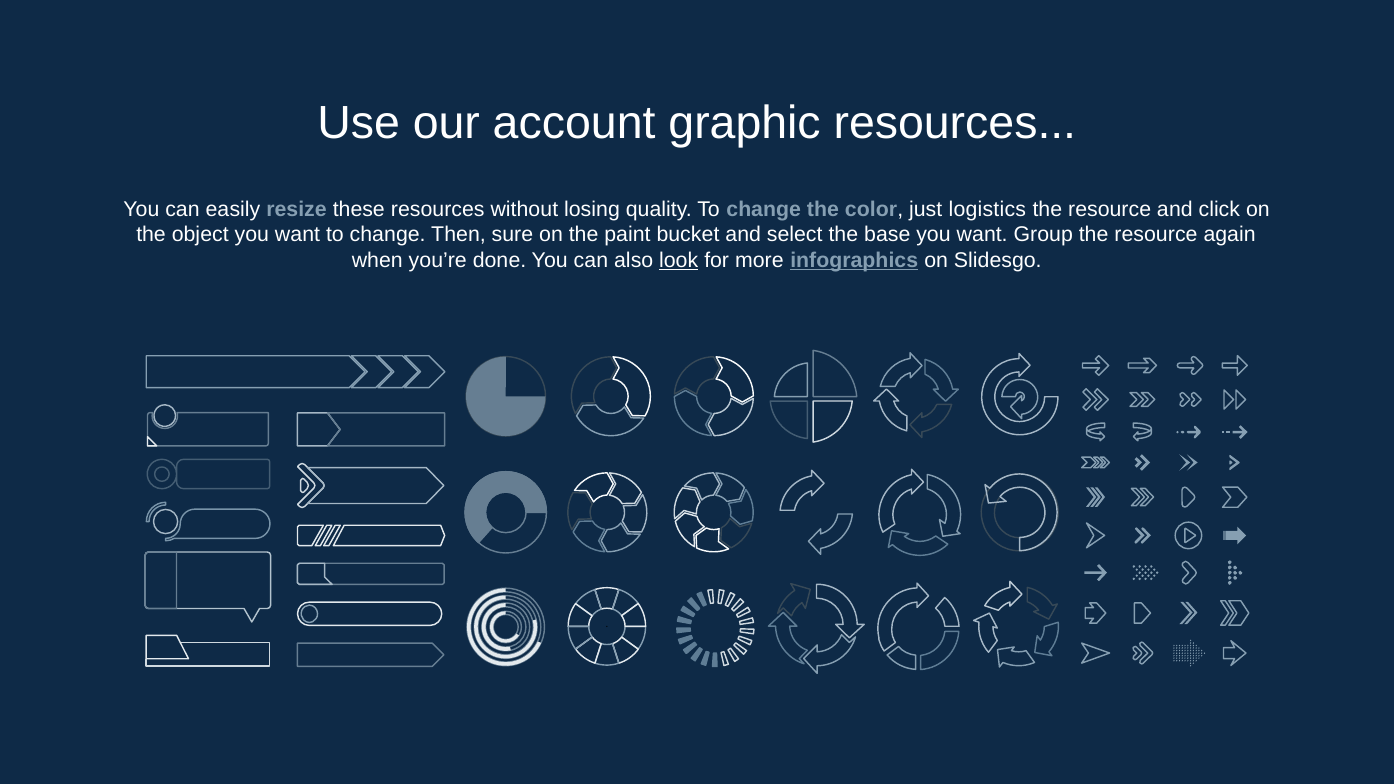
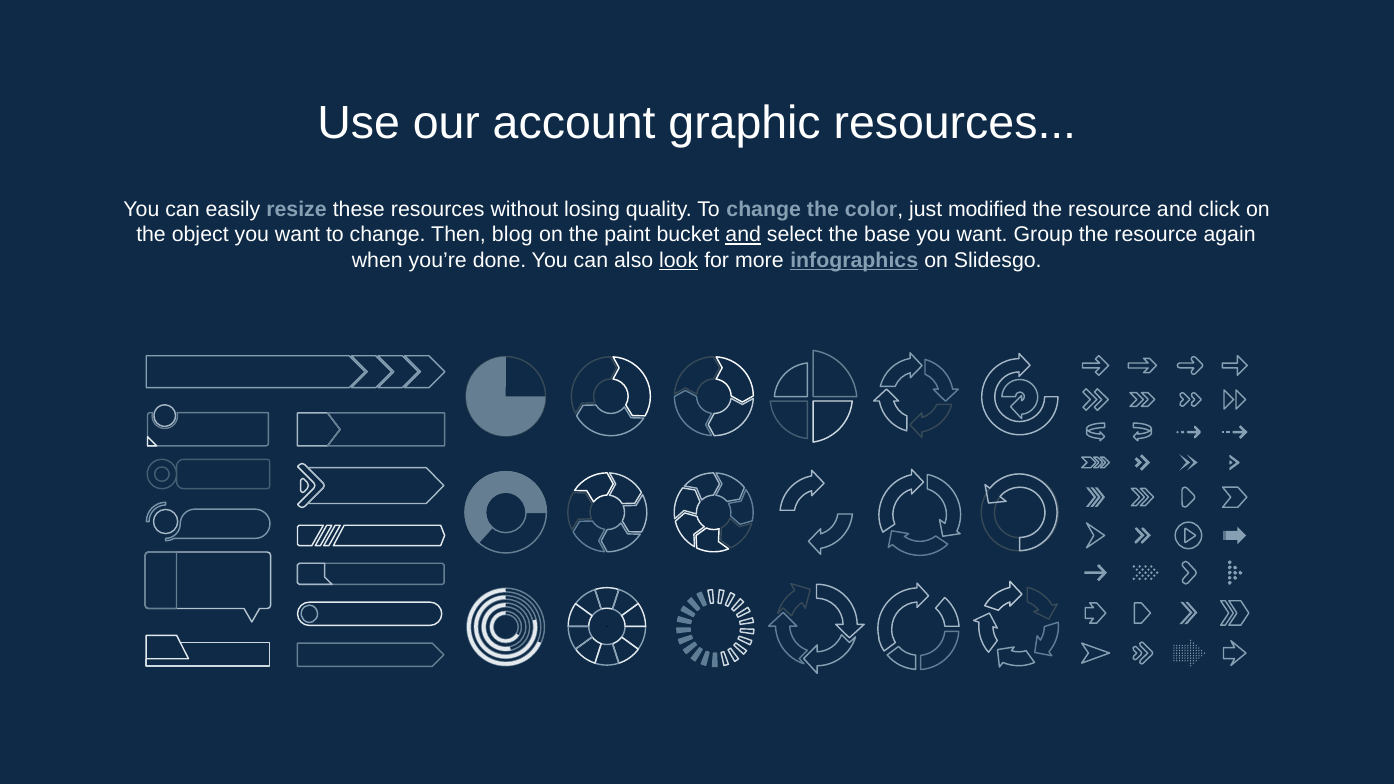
logistics: logistics -> modified
sure: sure -> blog
and at (743, 235) underline: none -> present
